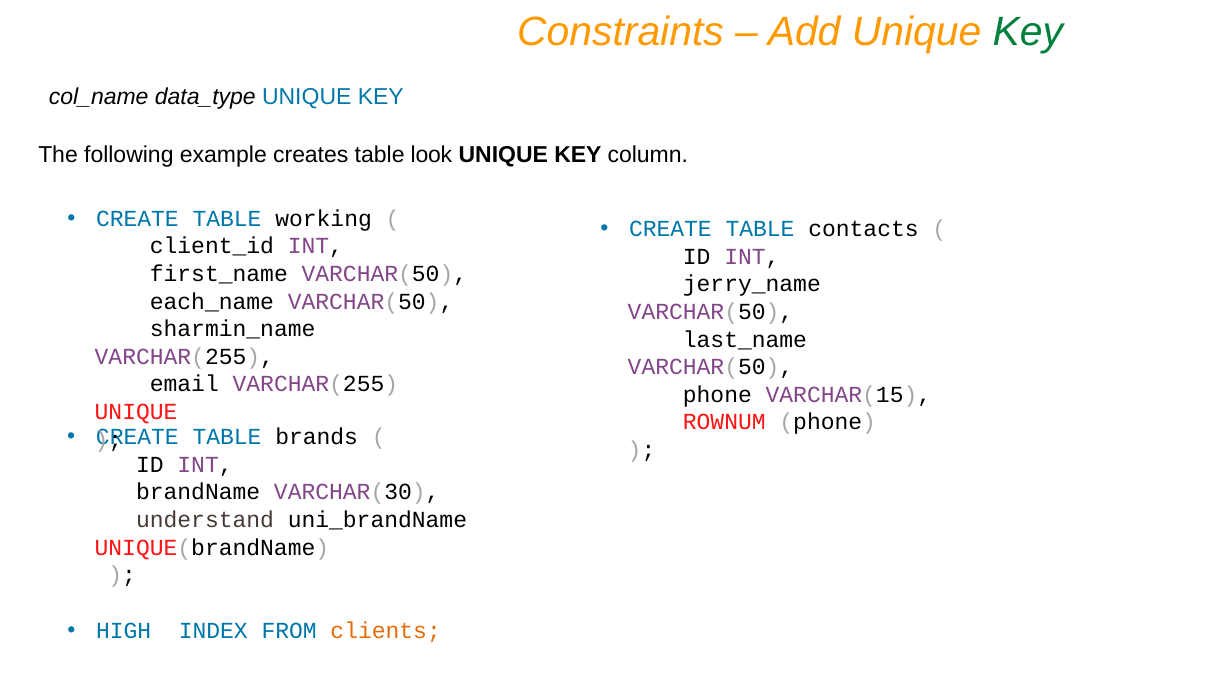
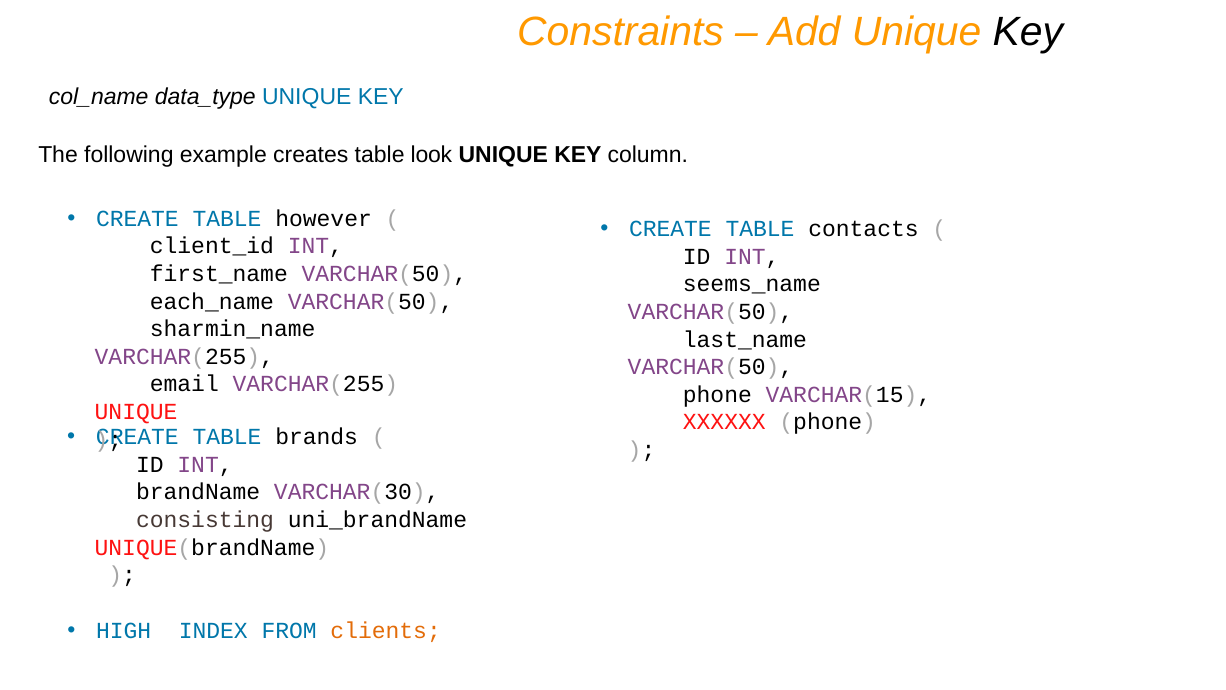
Key at (1028, 32) colour: green -> black
working: working -> however
jerry_name: jerry_name -> seems_name
ROWNUM: ROWNUM -> XXXXXX
understand: understand -> consisting
